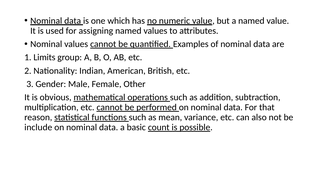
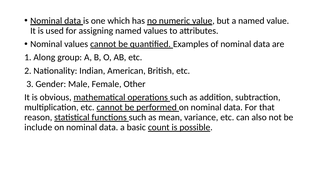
Limits: Limits -> Along
